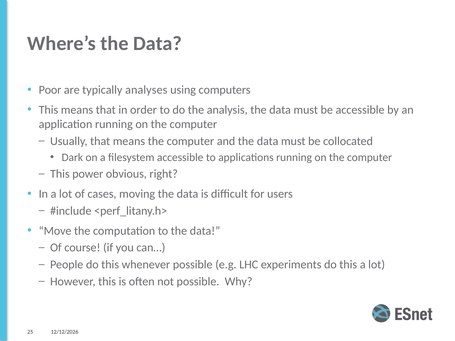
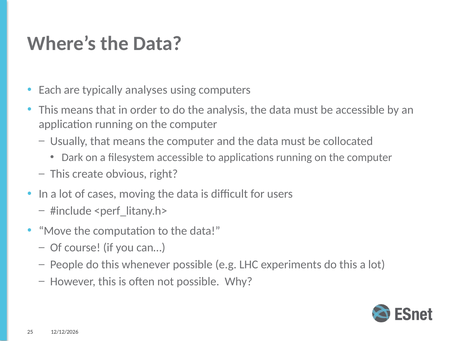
Poor: Poor -> Each
power: power -> create
